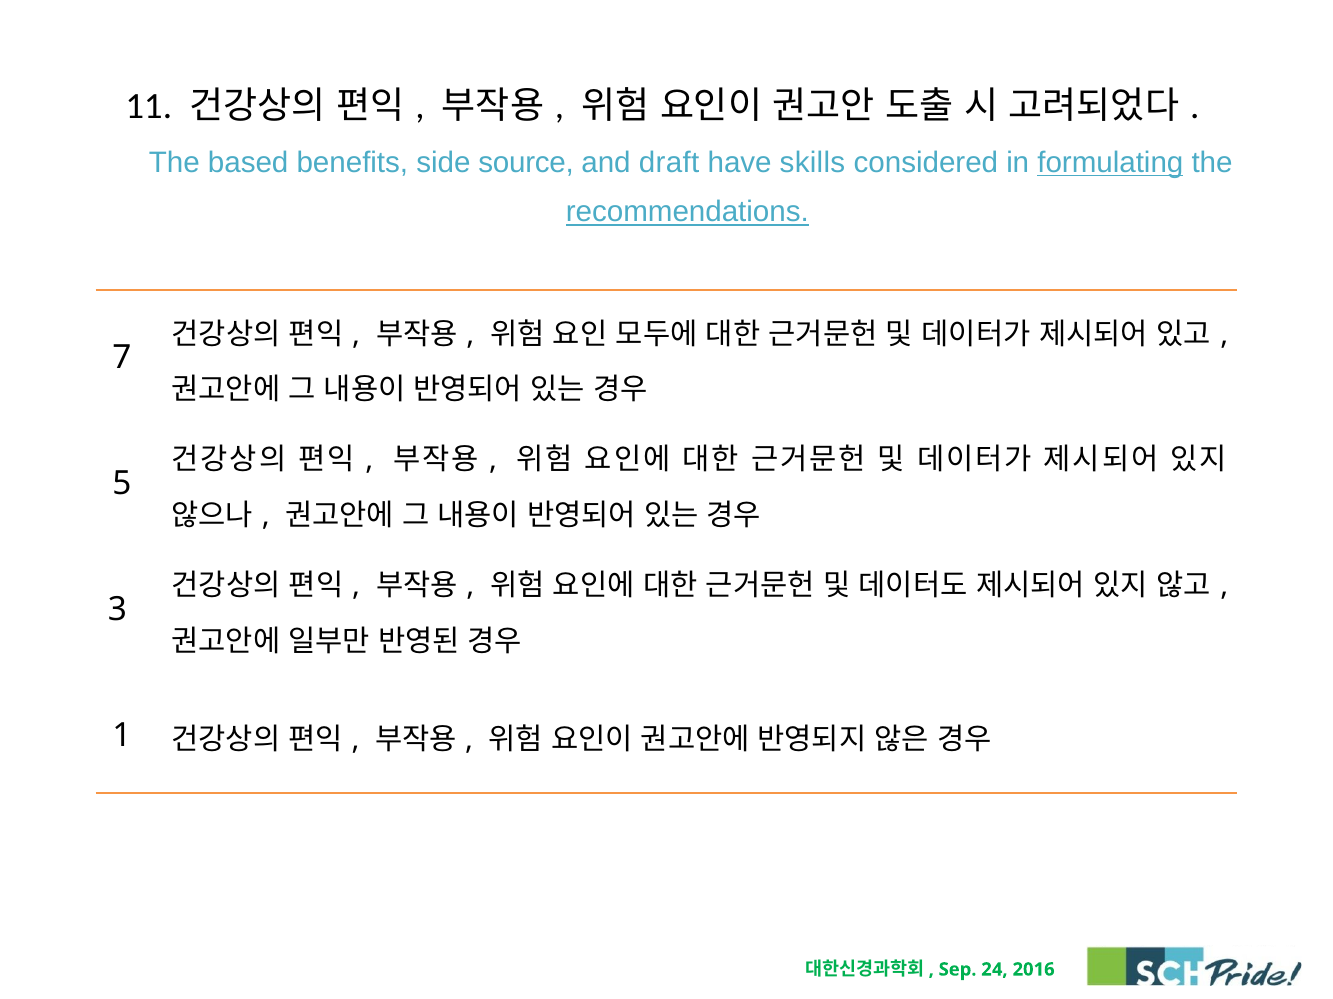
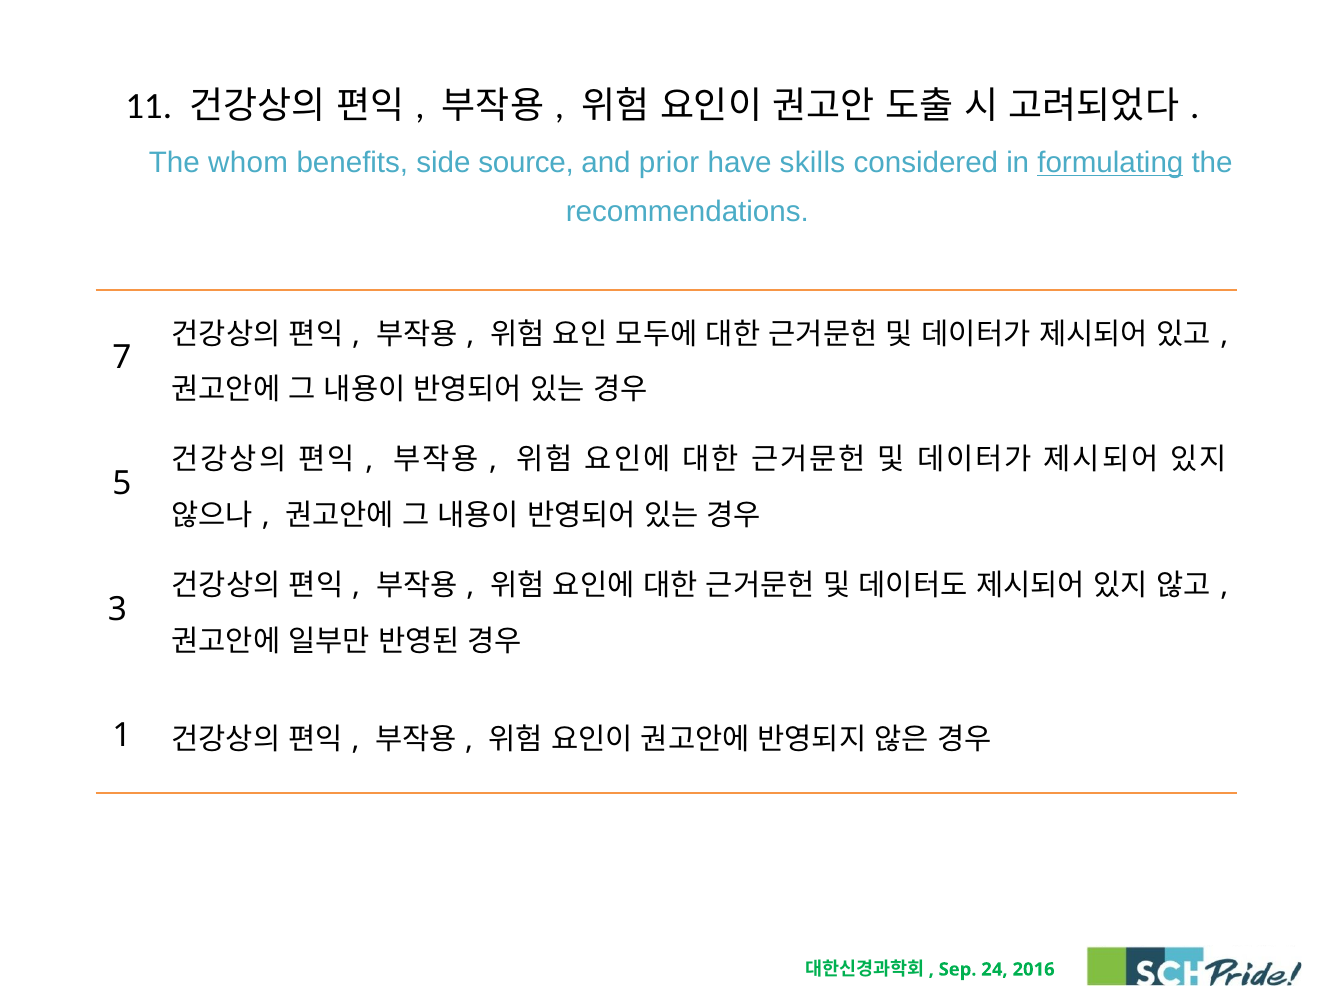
based: based -> whom
draft: draft -> prior
recommendations underline: present -> none
